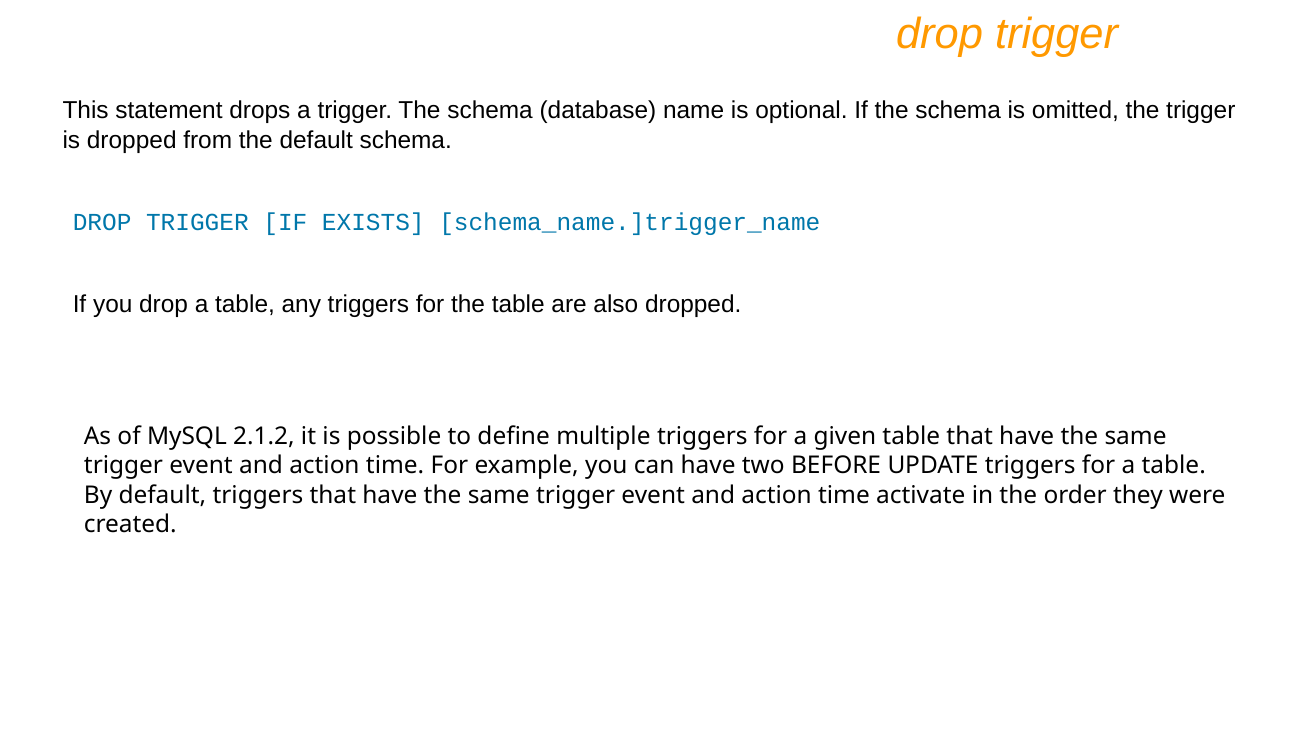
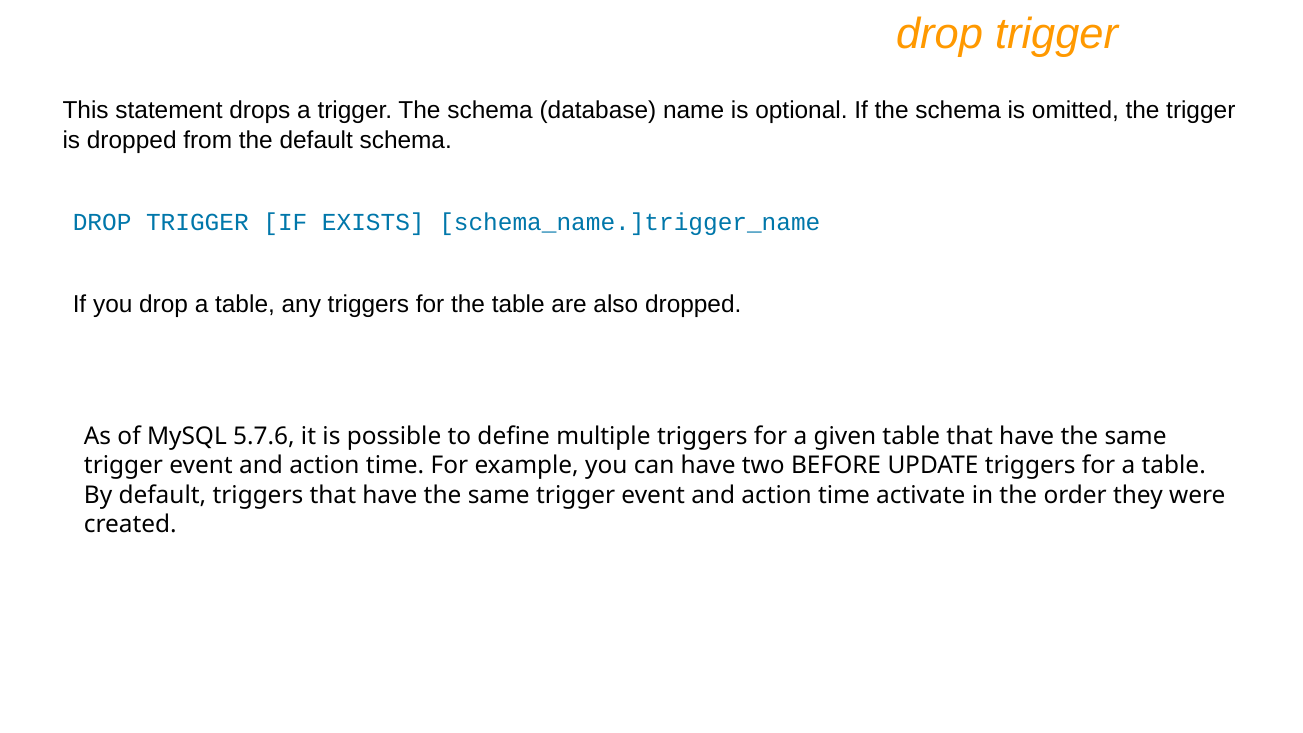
2.1.2: 2.1.2 -> 5.7.6
